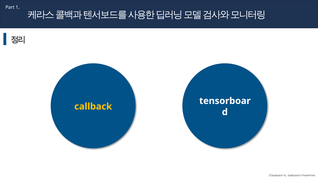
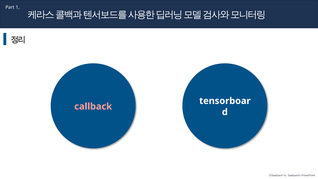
callback colour: yellow -> pink
